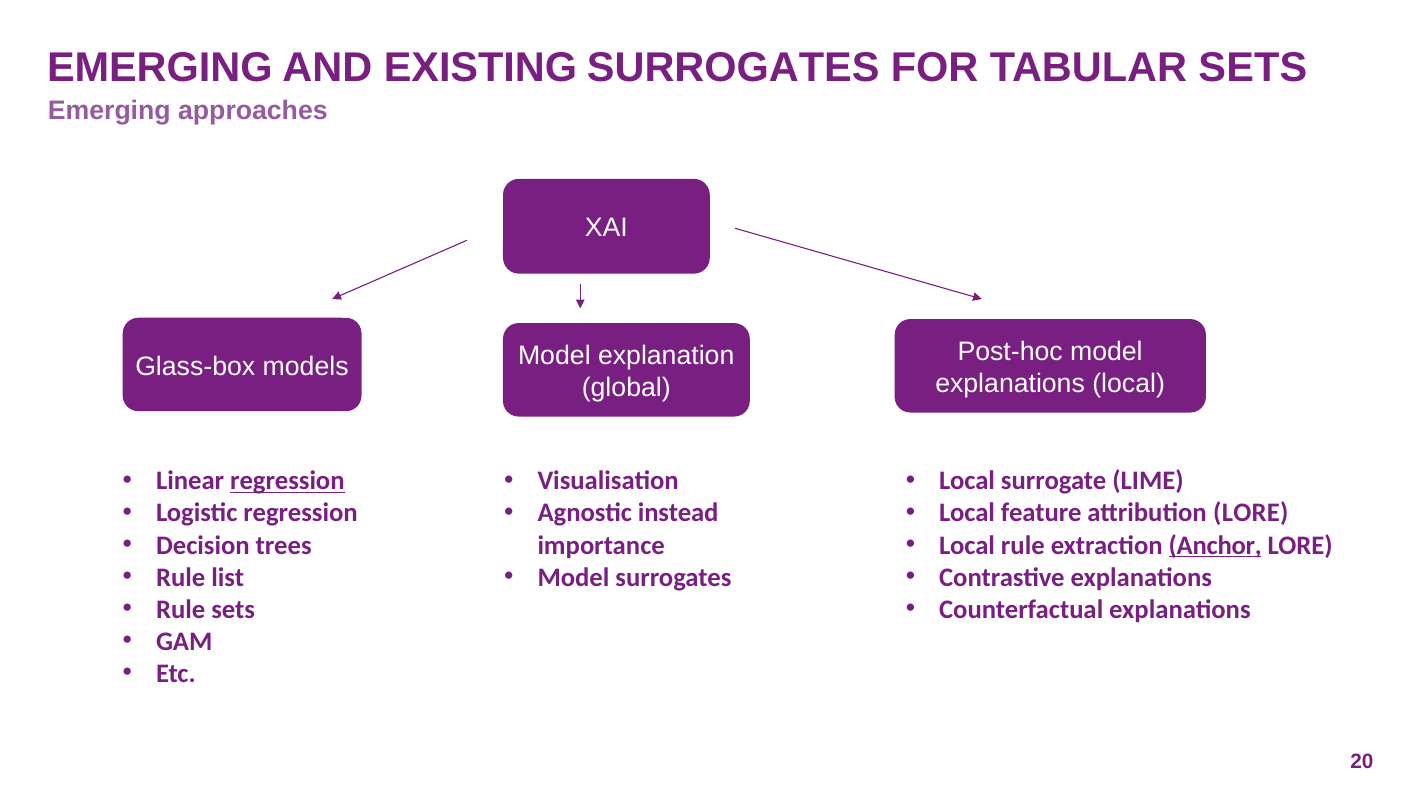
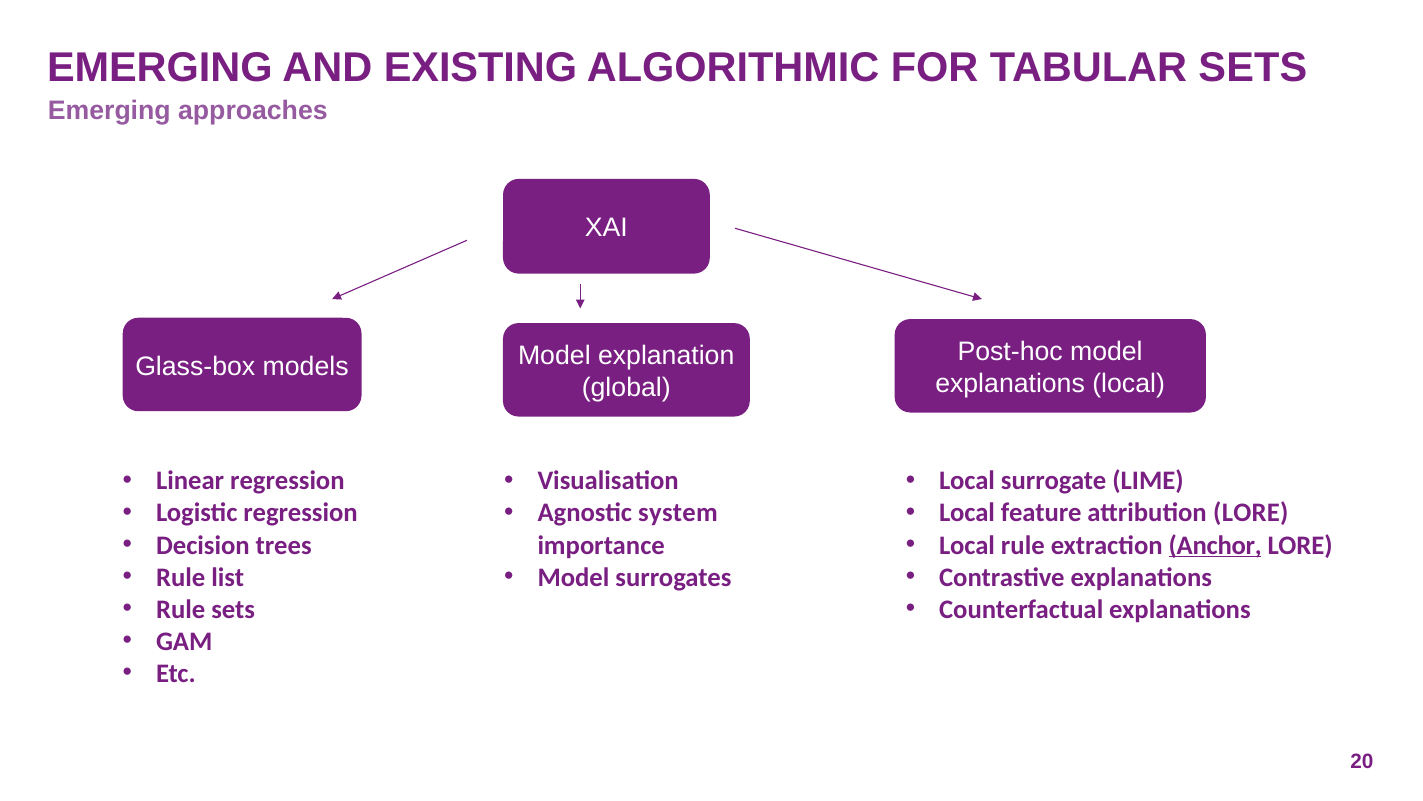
EXISTING SURROGATES: SURROGATES -> ALGORITHMIC
regression at (287, 481) underline: present -> none
instead: instead -> system
